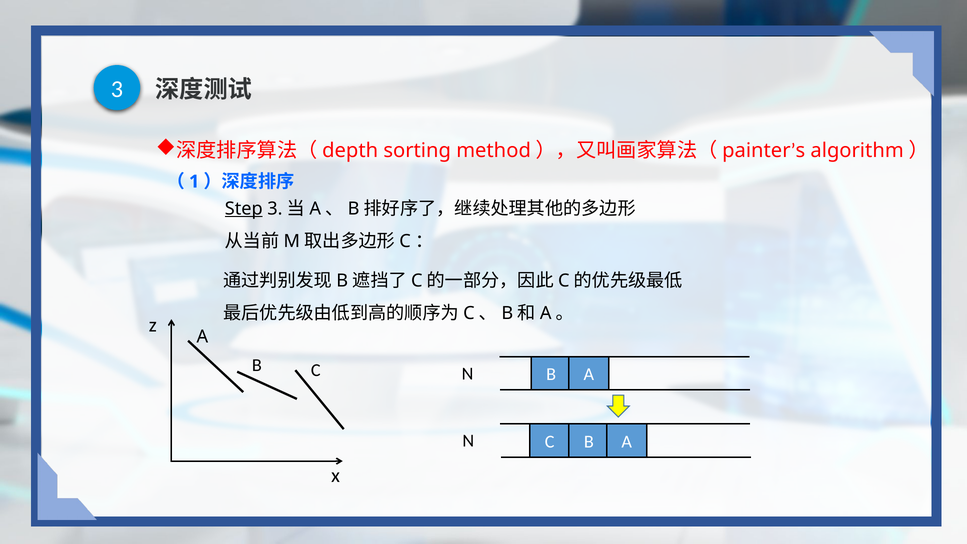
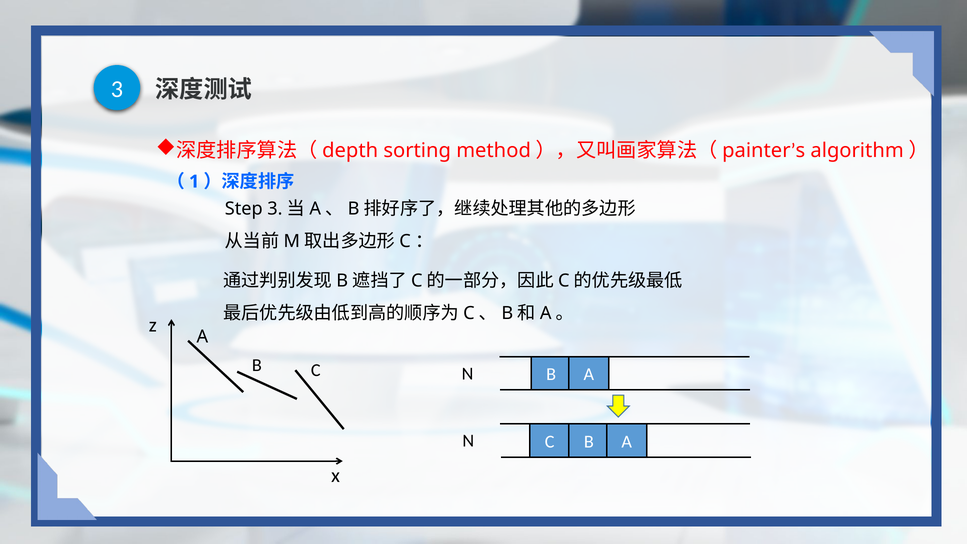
Step underline: present -> none
